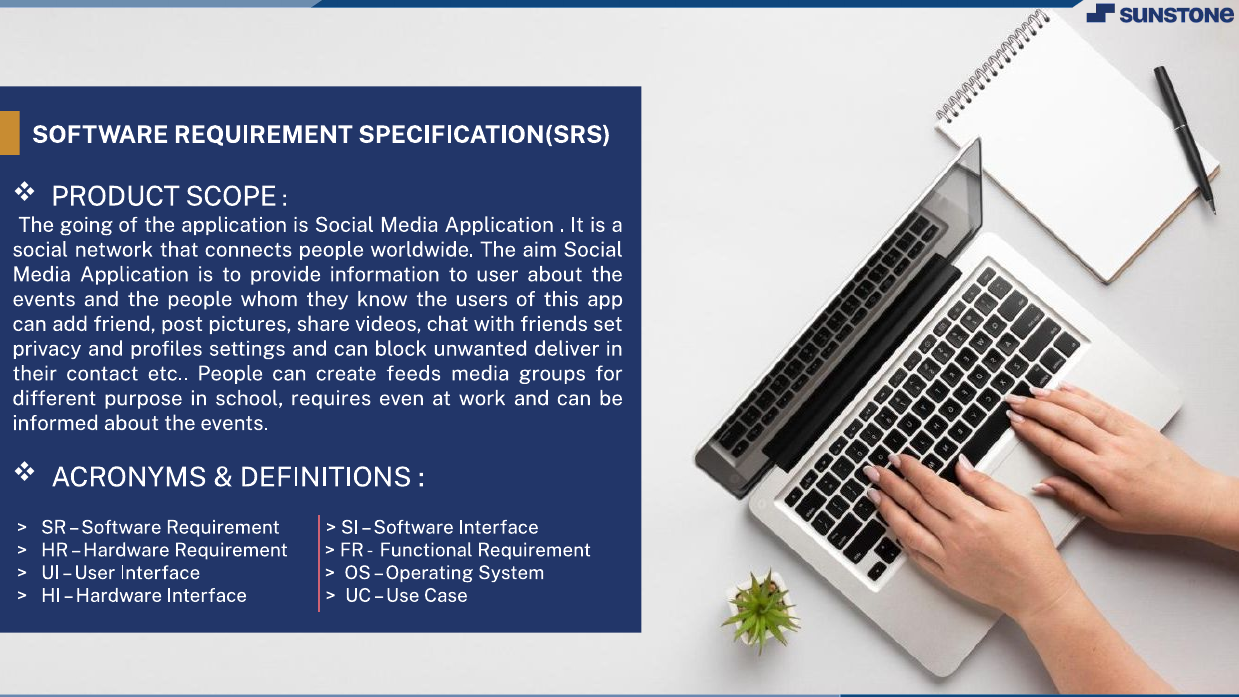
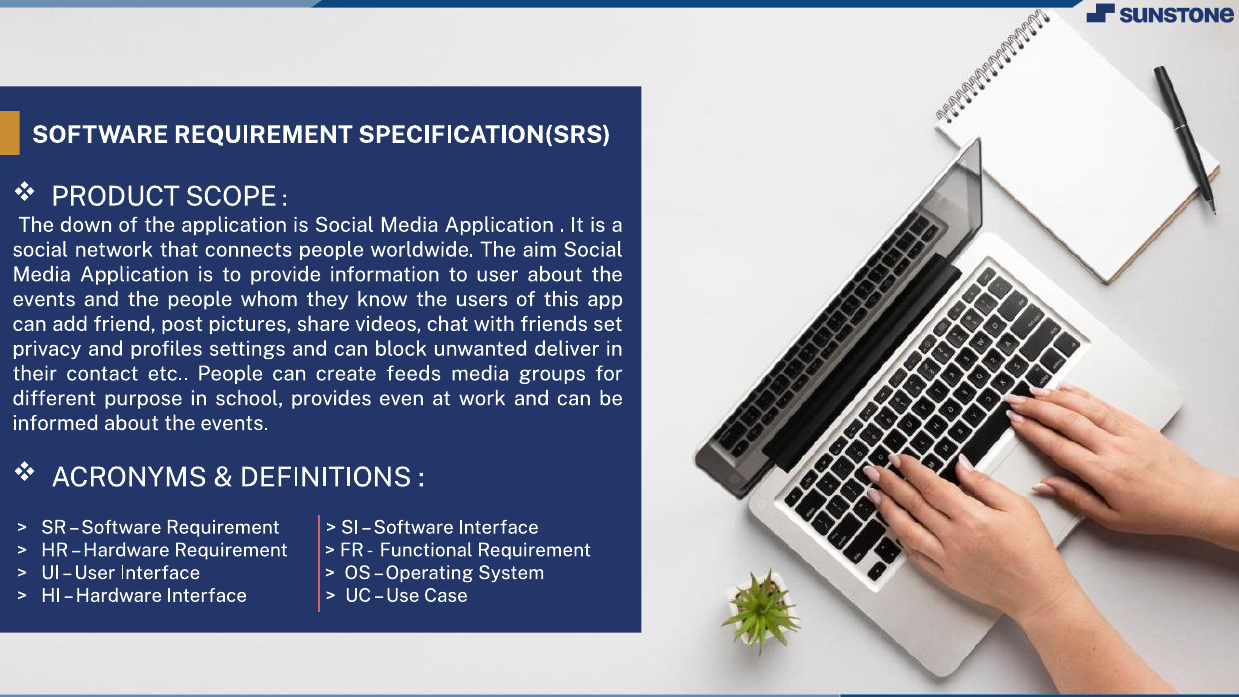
going: going -> down
requires: requires -> provides
